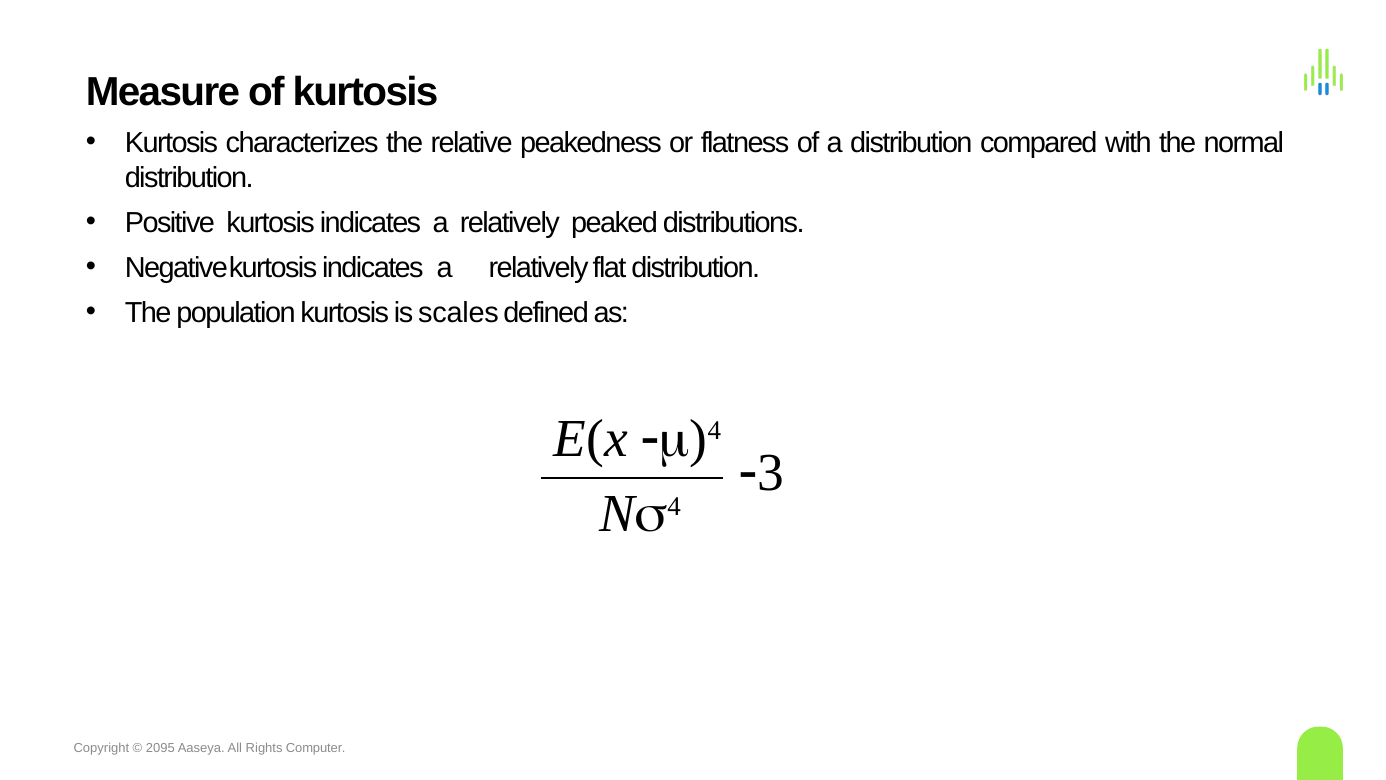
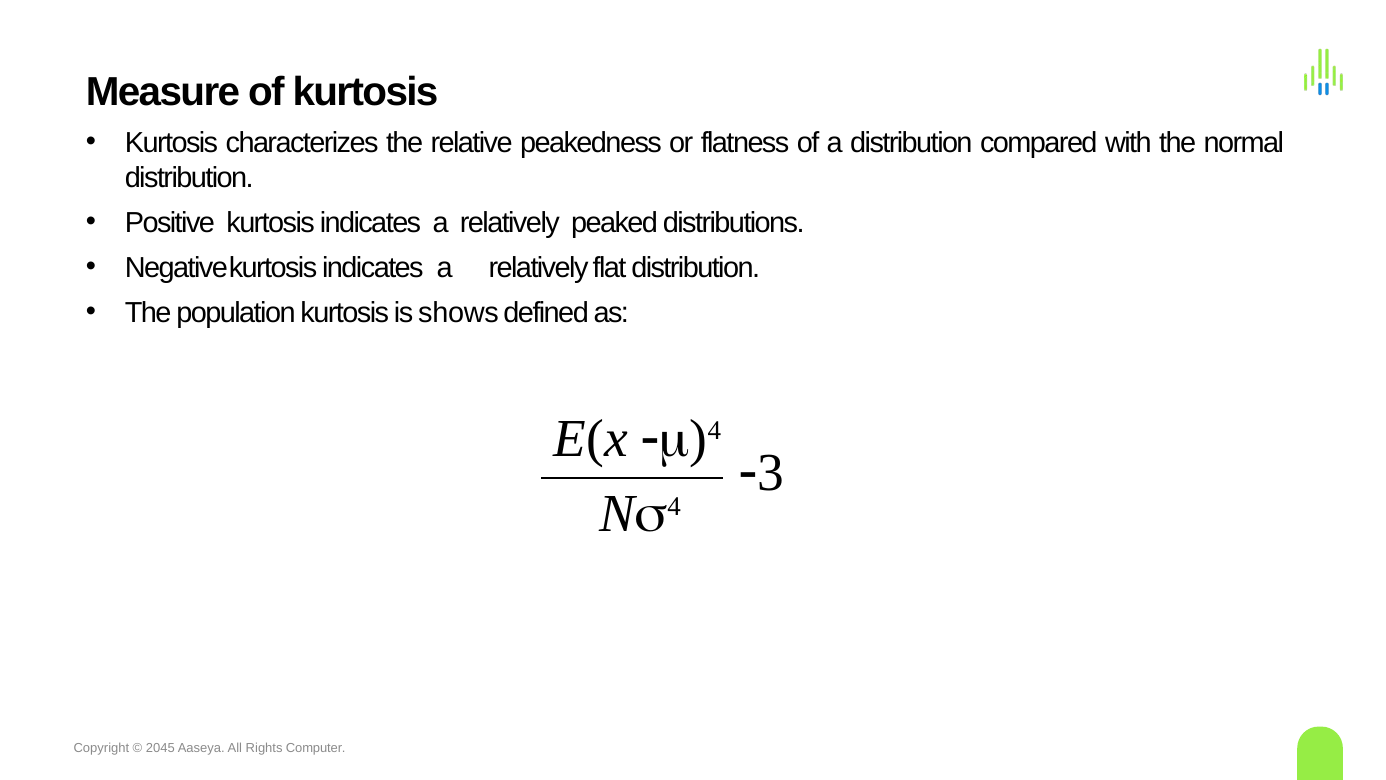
scales: scales -> shows
2095: 2095 -> 2045
